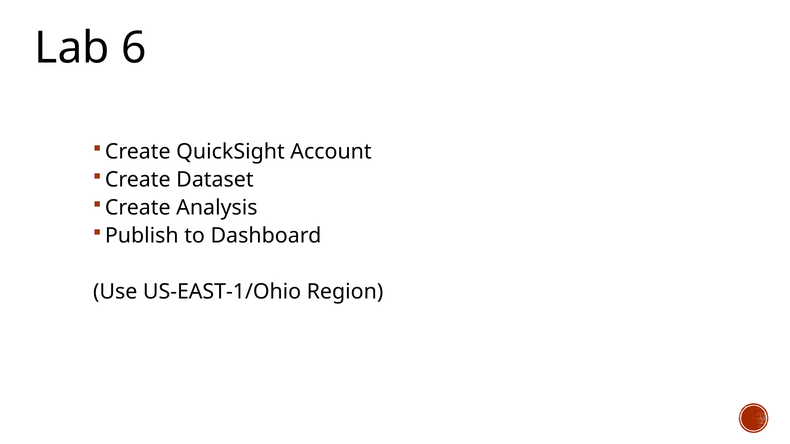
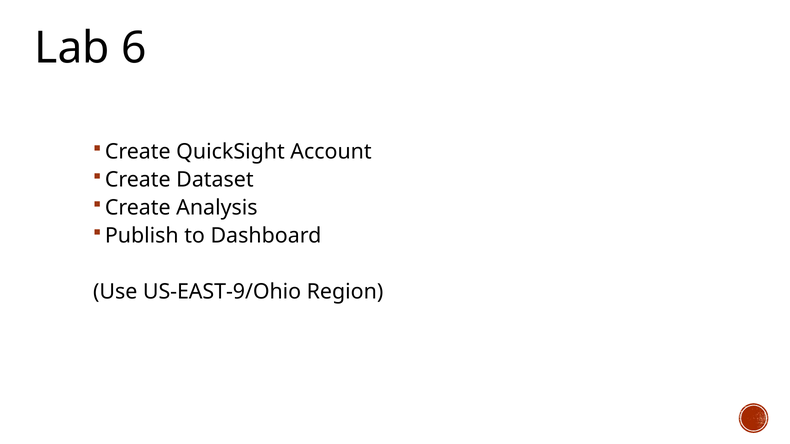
US-EAST-1/Ohio: US-EAST-1/Ohio -> US-EAST-9/Ohio
